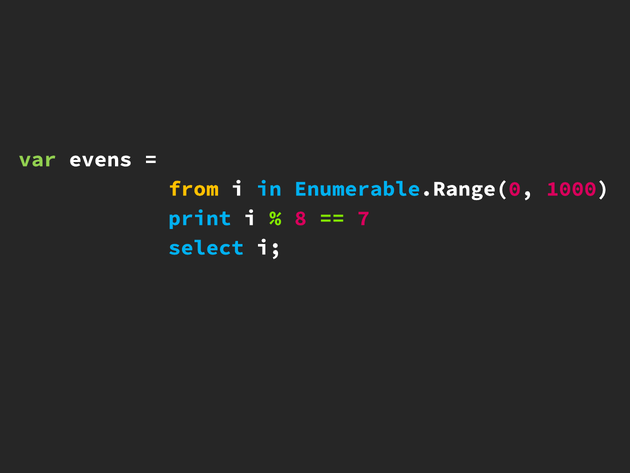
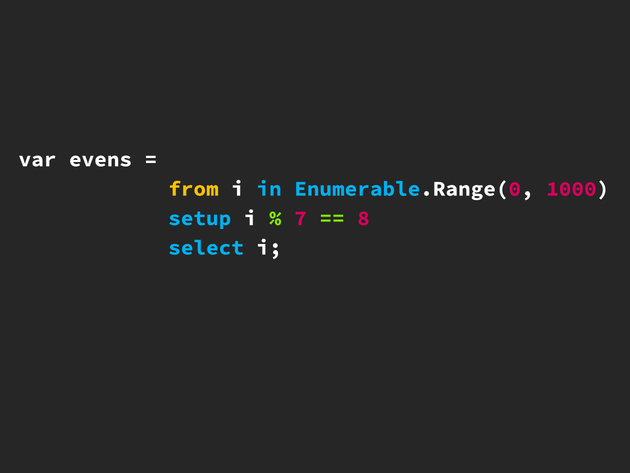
var colour: light green -> white
print: print -> setup
8: 8 -> 7
7: 7 -> 8
